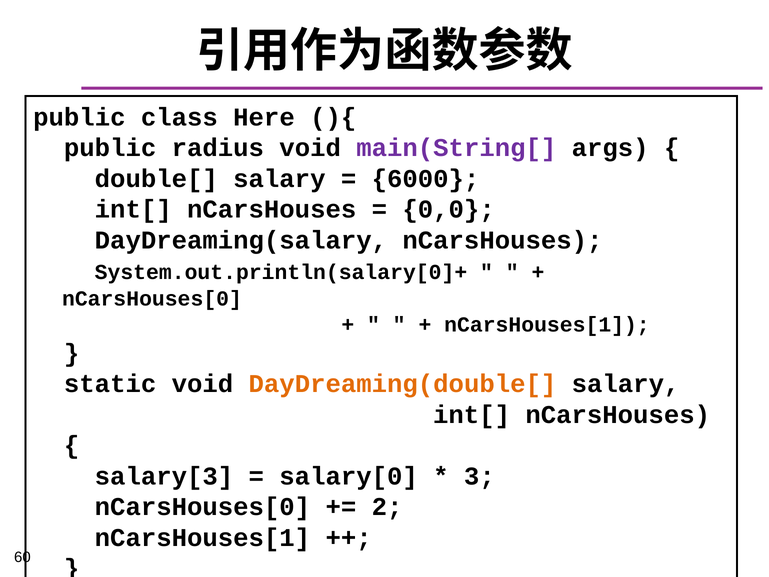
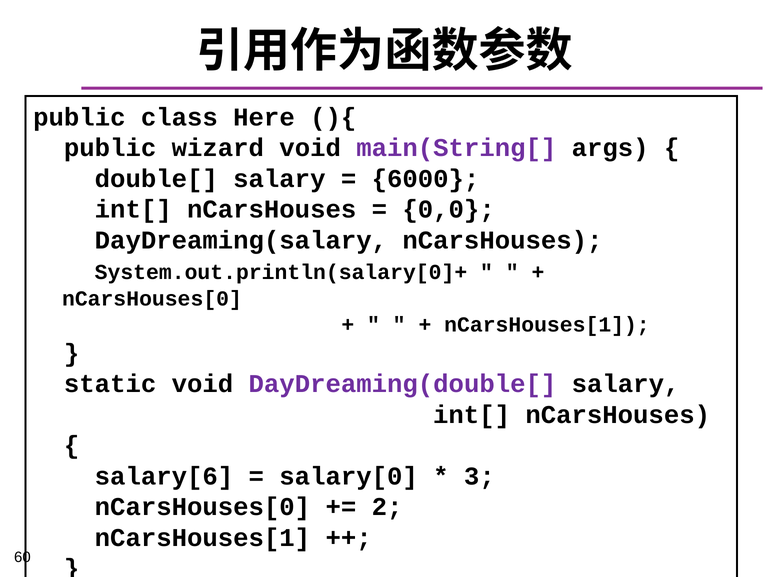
radius: radius -> wizard
DayDreaming(double[ colour: orange -> purple
salary[3: salary[3 -> salary[6
